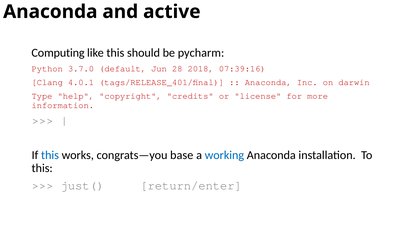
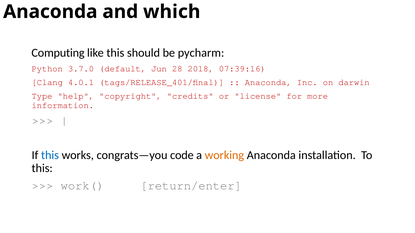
active: active -> which
base: base -> code
working colour: blue -> orange
just(: just( -> work(
